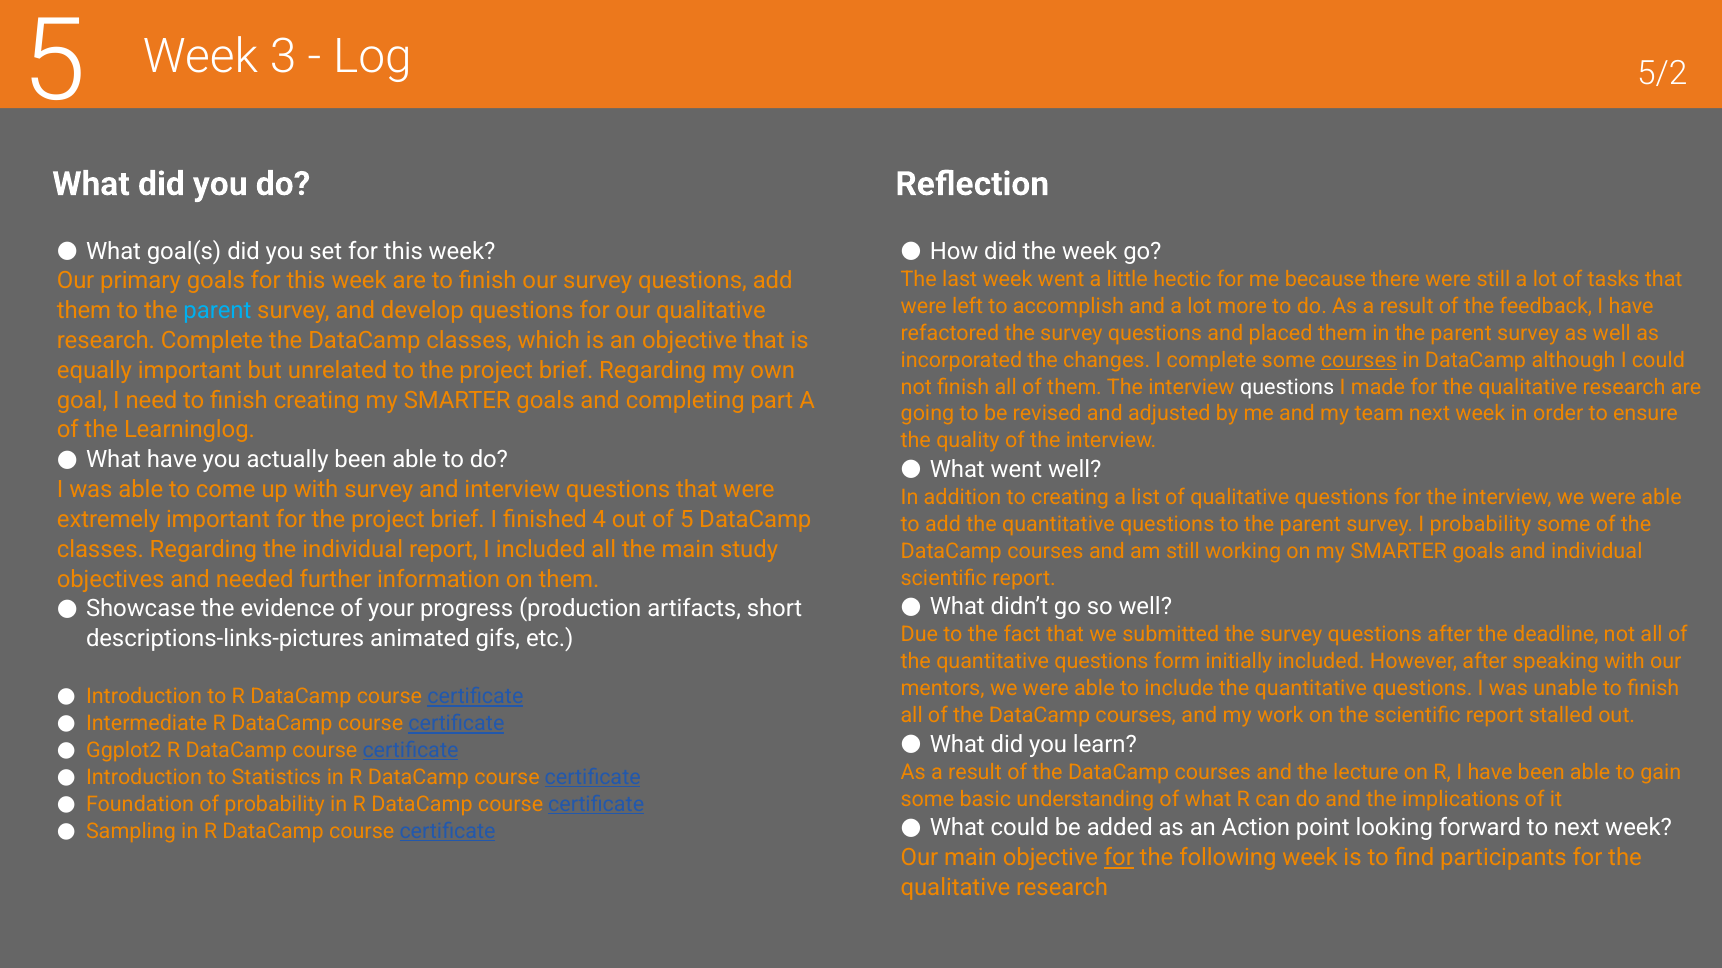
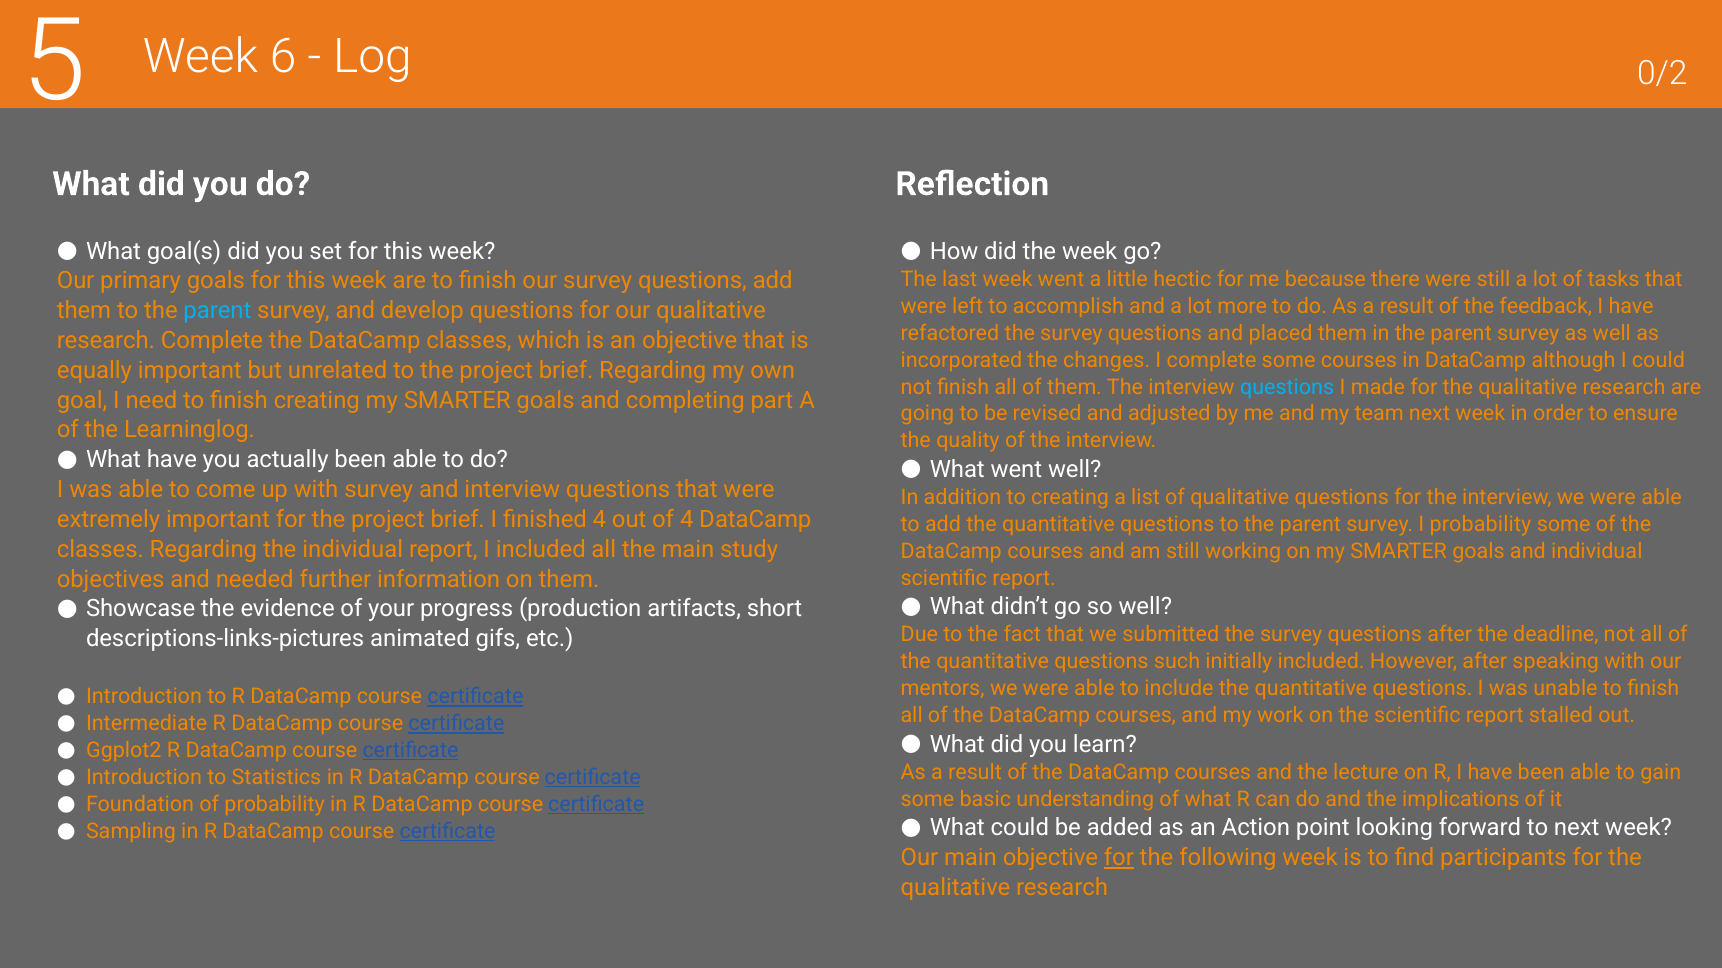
3: 3 -> 6
5/2: 5/2 -> 0/2
courses at (1359, 360) underline: present -> none
questions at (1287, 387) colour: white -> light blue
of 5: 5 -> 4
form: form -> such
